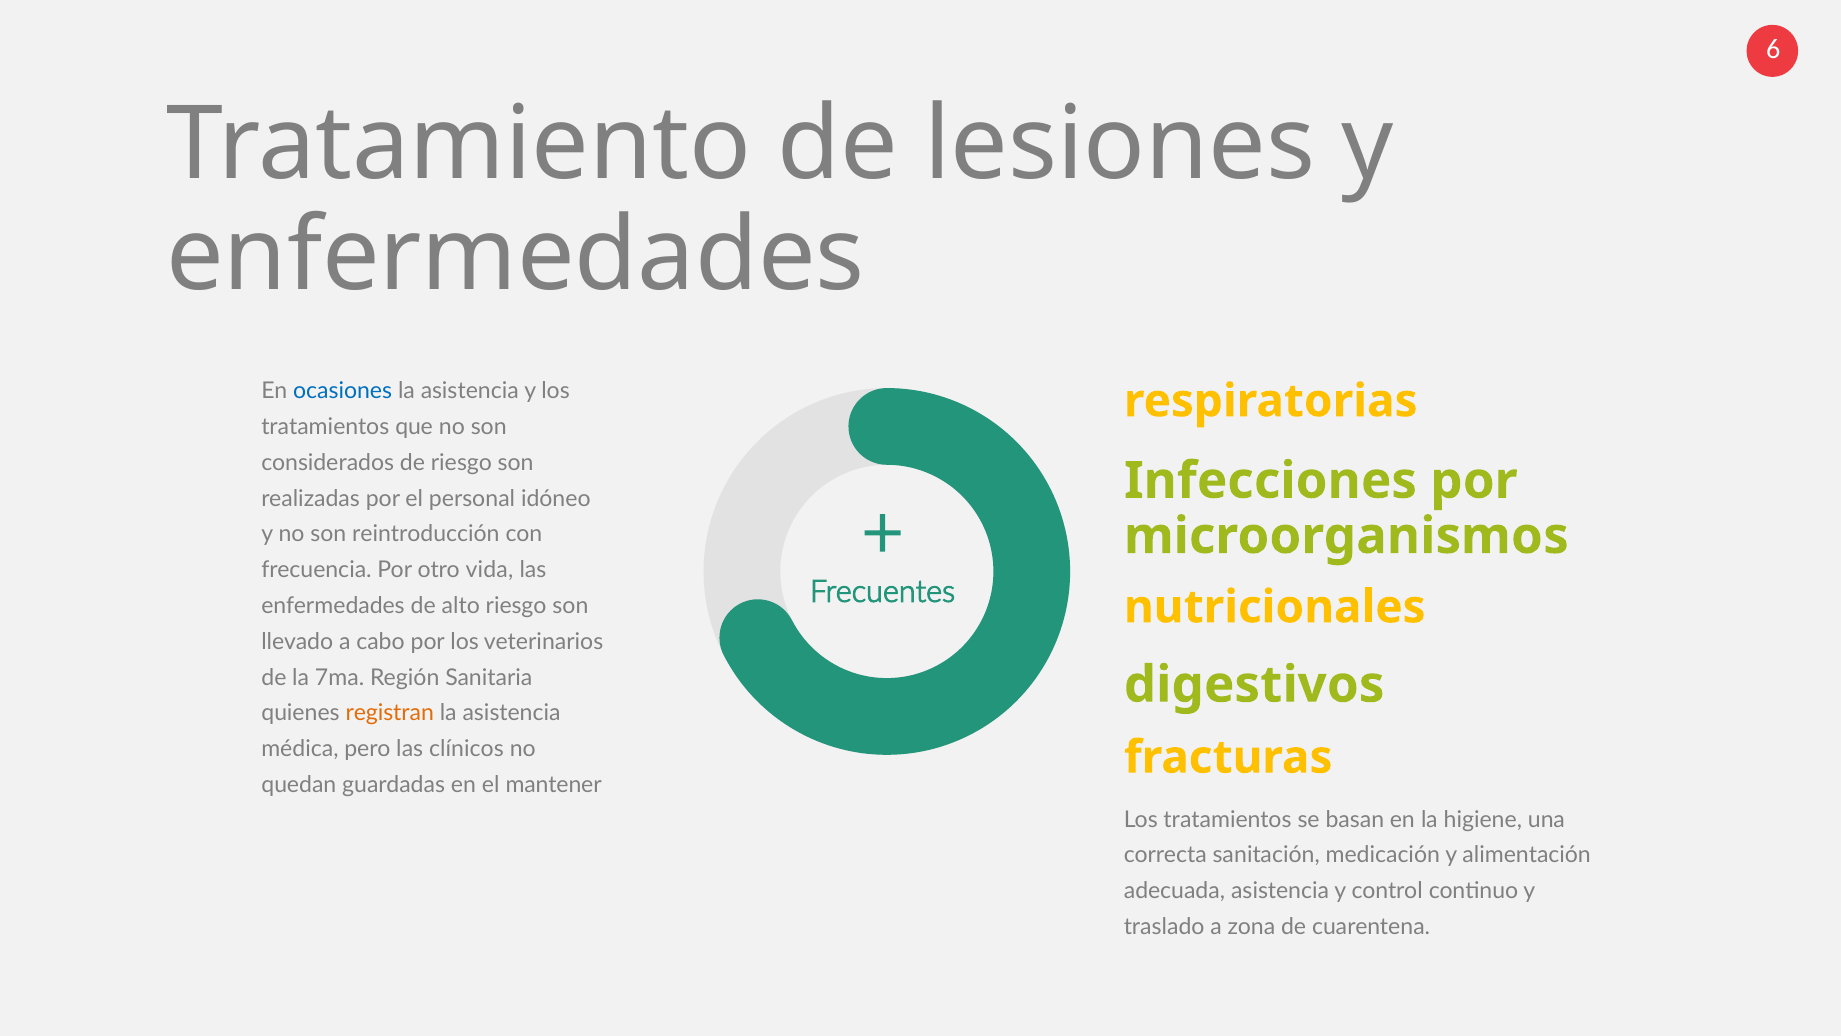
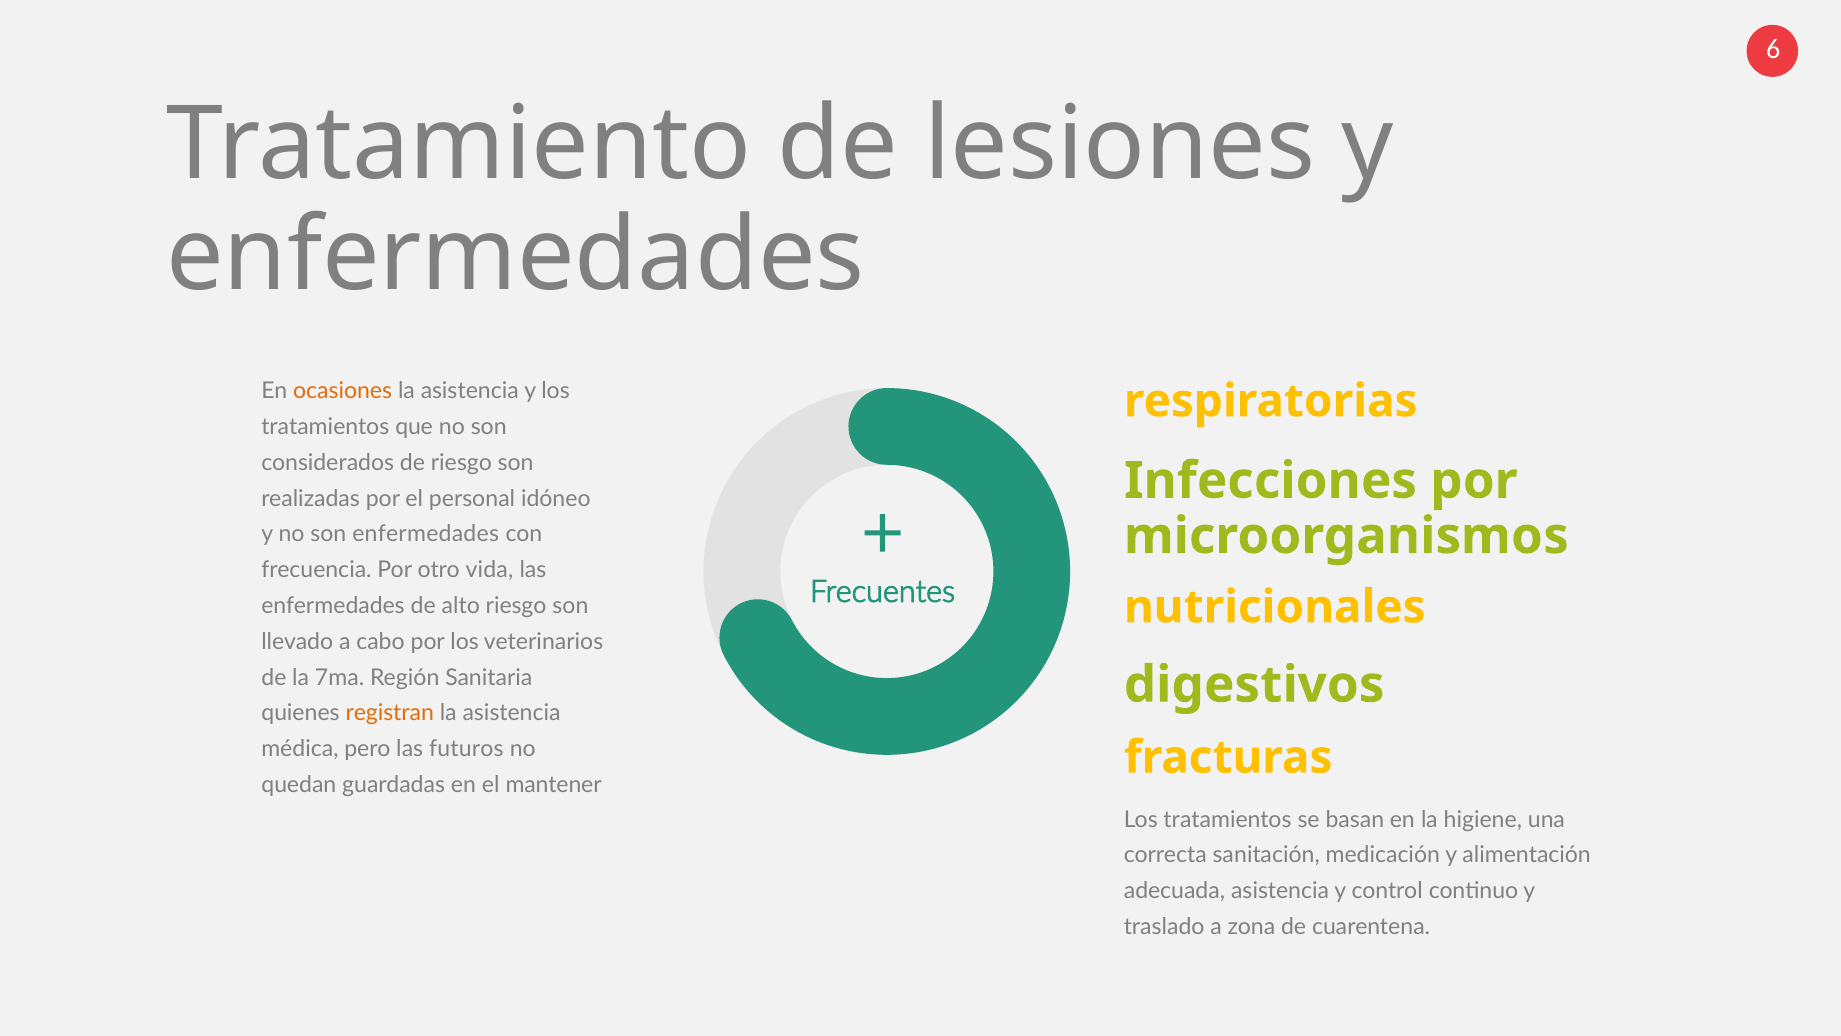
ocasiones colour: blue -> orange
son reintroducción: reintroducción -> enfermedades
clínicos: clínicos -> futuros
